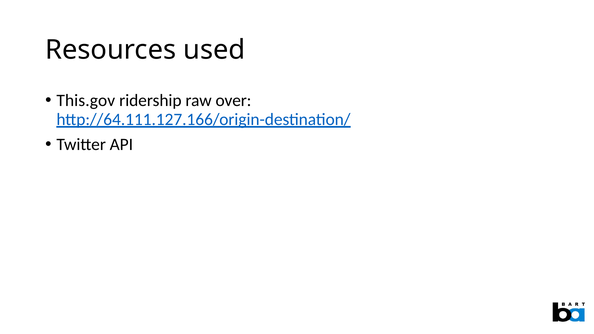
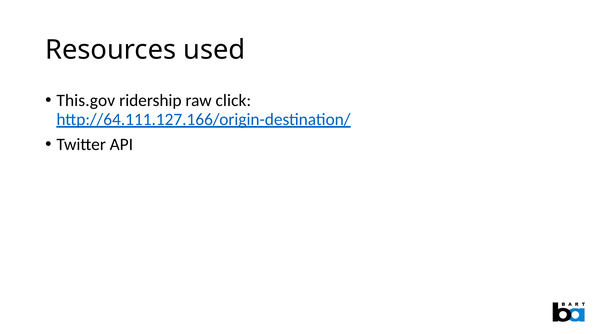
over: over -> click
